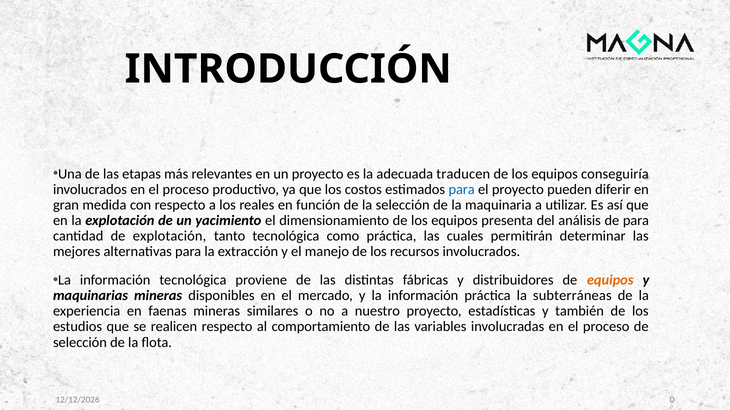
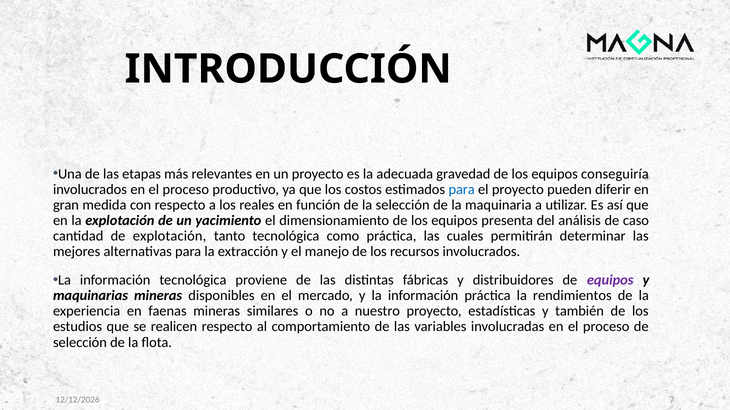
traducen: traducen -> gravedad
de para: para -> caso
equipos at (610, 280) colour: orange -> purple
subterráneas: subterráneas -> rendimientos
0: 0 -> 7
